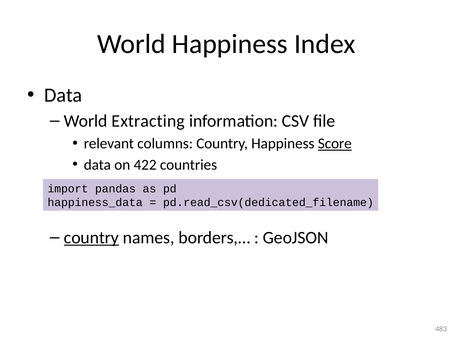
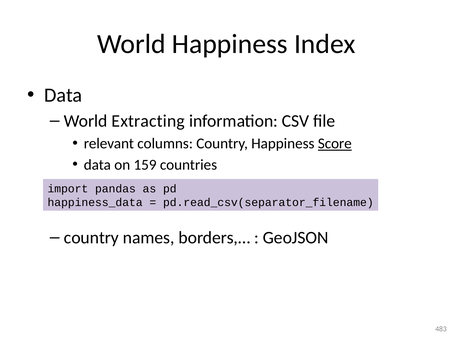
422: 422 -> 159
pd.read_csv(dedicated_filename: pd.read_csv(dedicated_filename -> pd.read_csv(separator_filename
country at (91, 237) underline: present -> none
